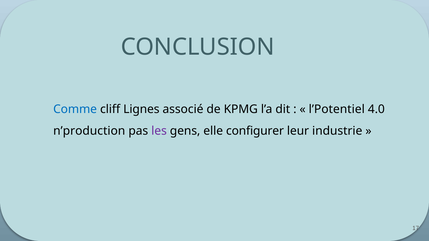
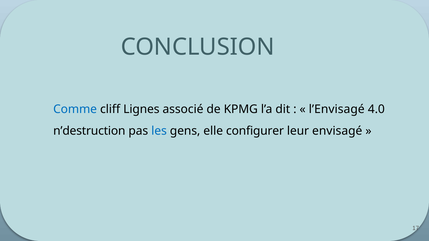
l’Potentiel: l’Potentiel -> l’Envisagé
n’production: n’production -> n’destruction
les colour: purple -> blue
industrie: industrie -> envisagé
